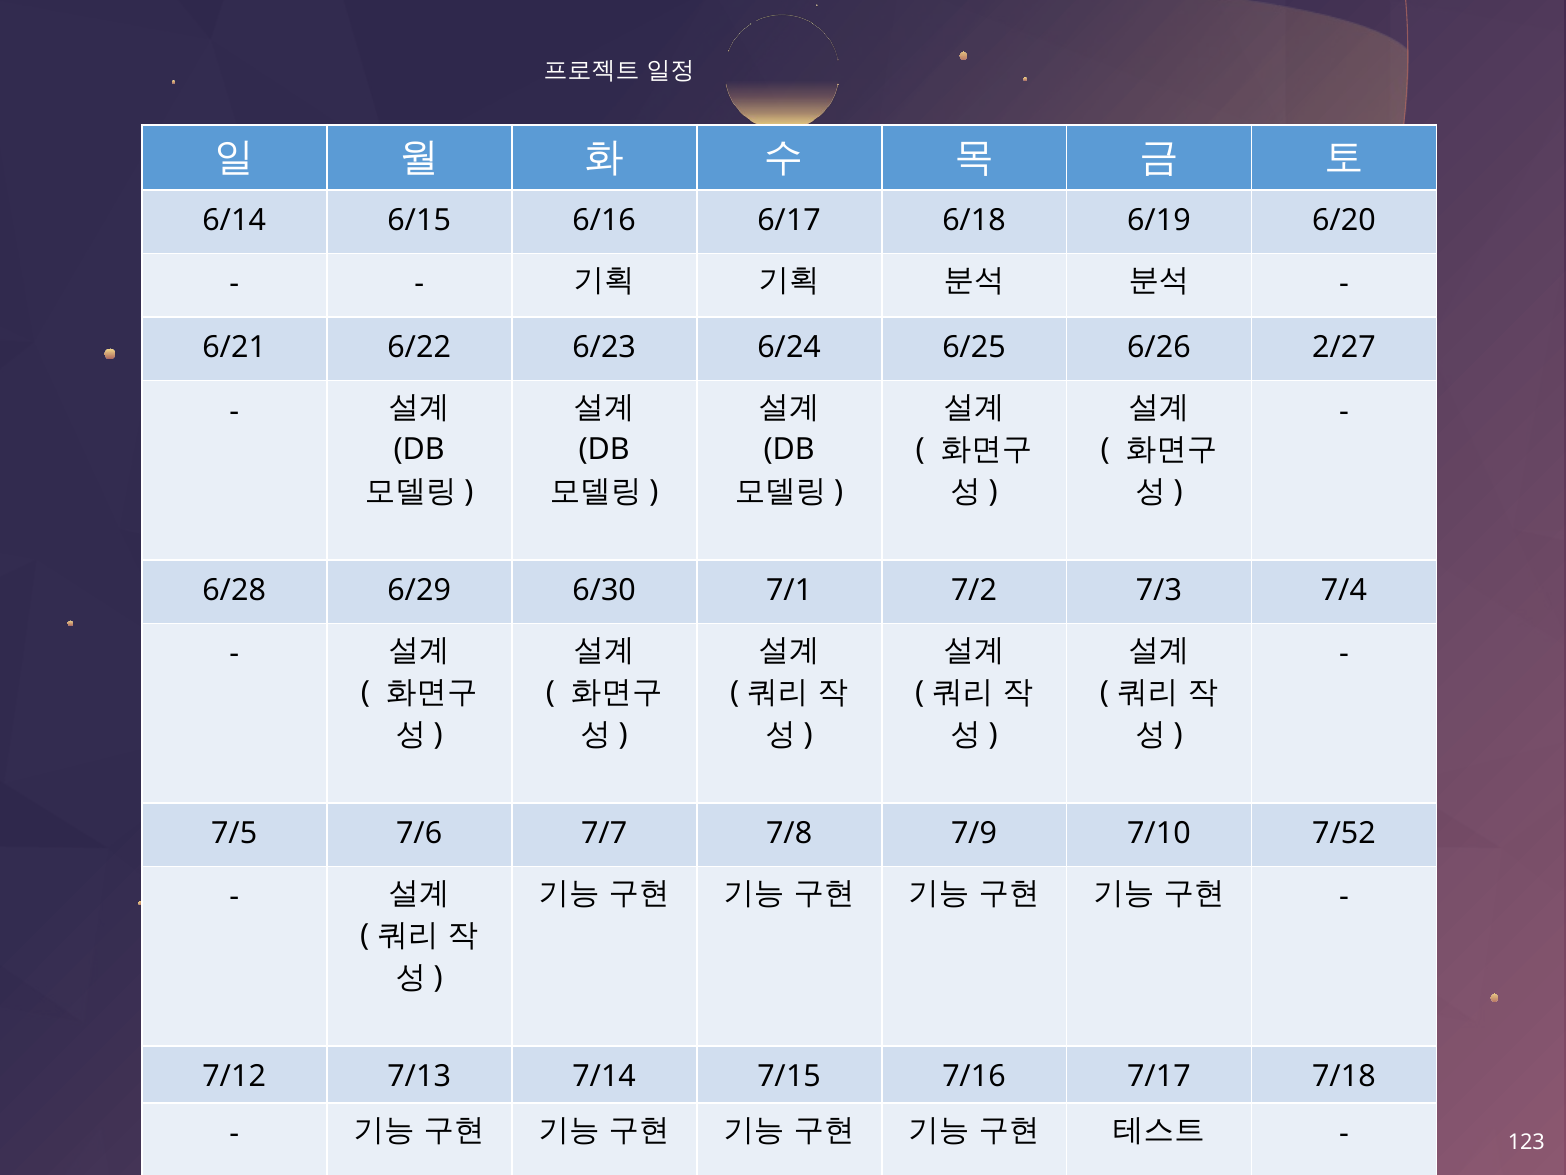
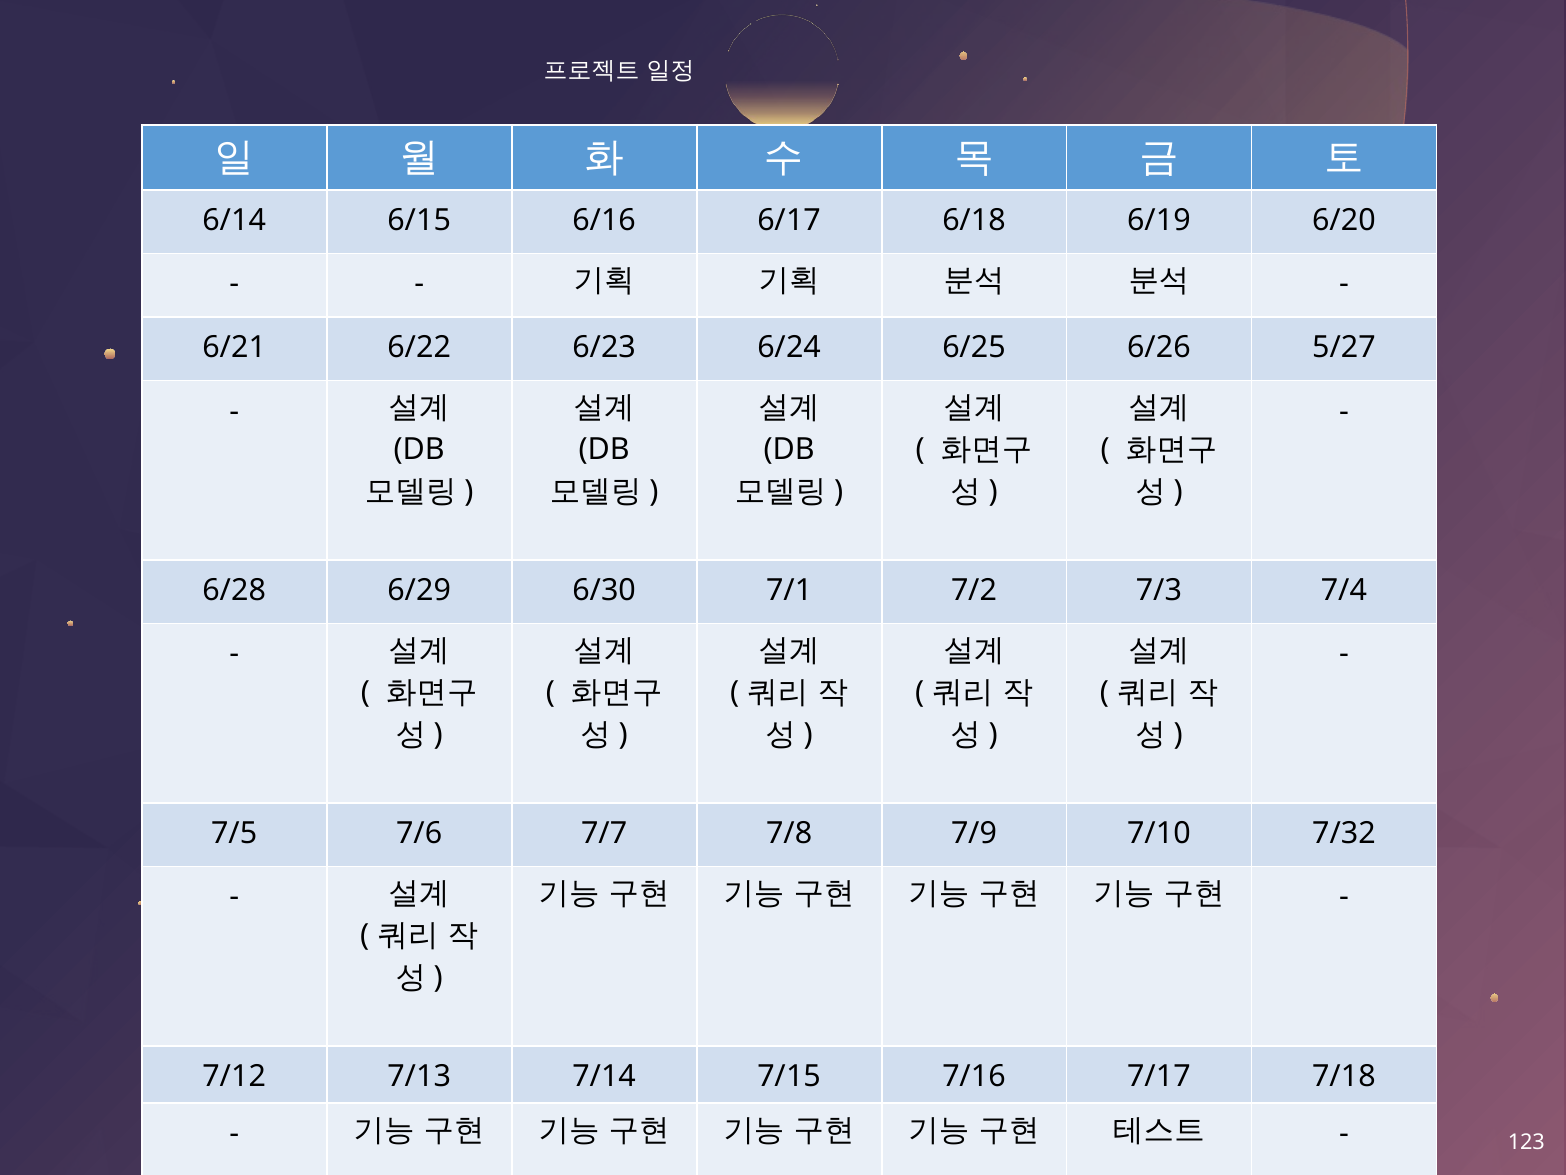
2/27: 2/27 -> 5/27
7/52: 7/52 -> 7/32
